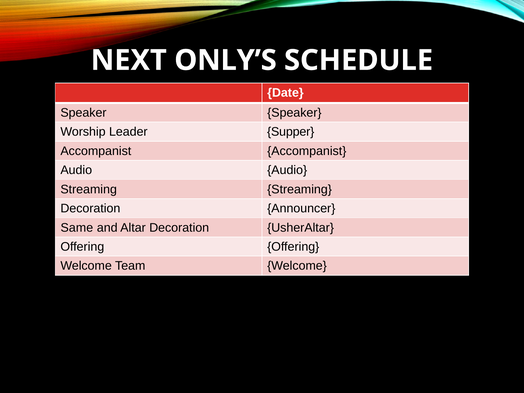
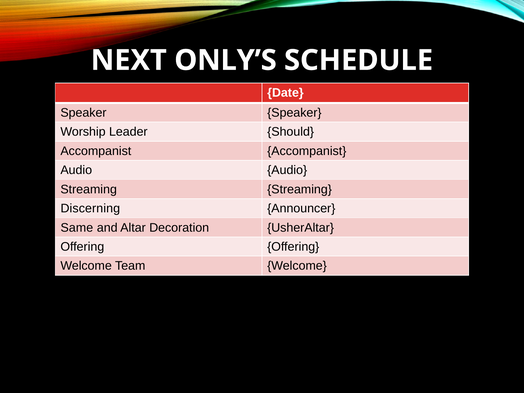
Supper: Supper -> Should
Decoration at (90, 208): Decoration -> Discerning
